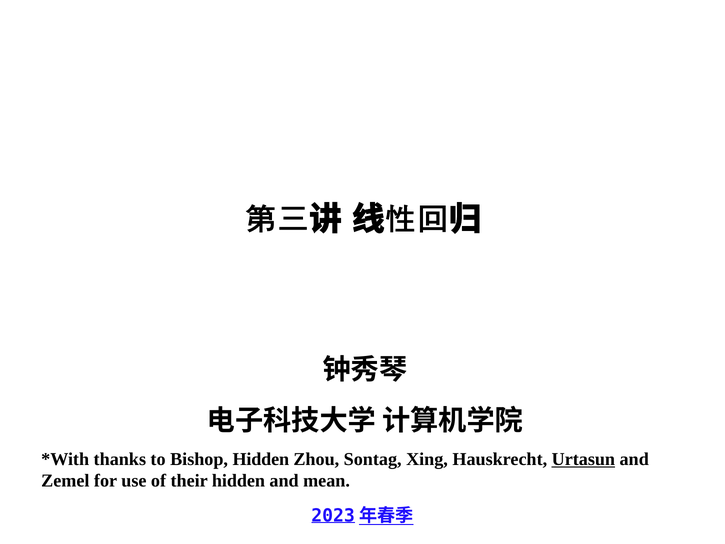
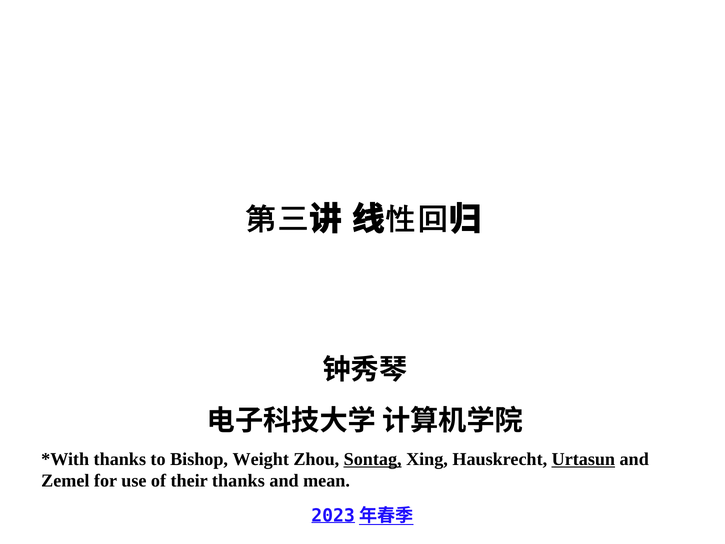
Bishop Hidden: Hidden -> Weight
Sontag underline: none -> present
their hidden: hidden -> thanks
